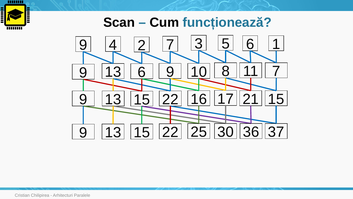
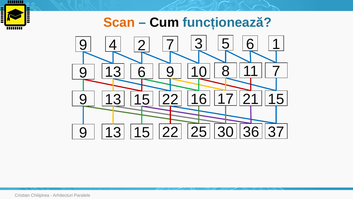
Scan colour: black -> orange
